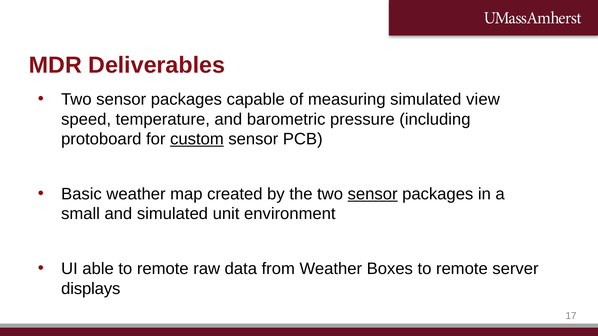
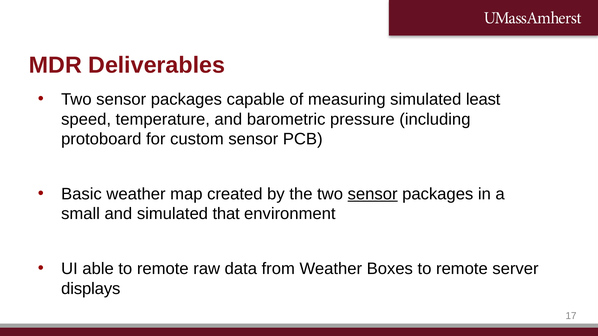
view: view -> least
custom underline: present -> none
unit: unit -> that
